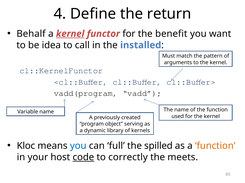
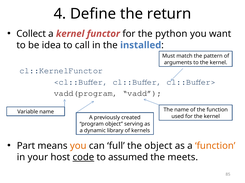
Behalf: Behalf -> Collect
kernel at (70, 34) underline: present -> none
benefit: benefit -> python
Kloc: Kloc -> Part
you at (78, 146) colour: blue -> orange
the spilled: spilled -> object
correctly: correctly -> assumed
